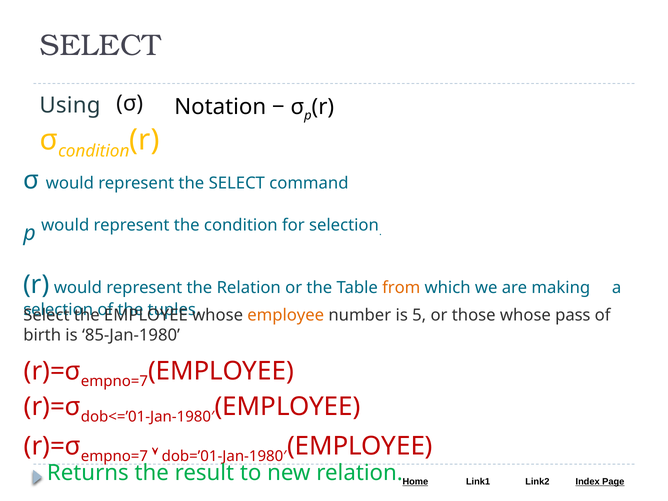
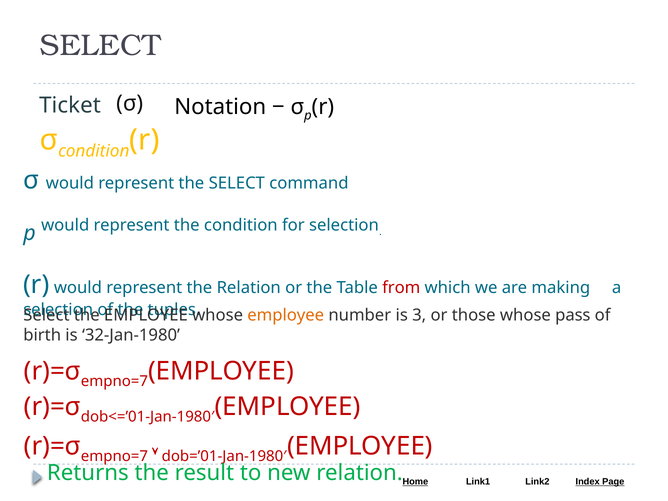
Using: Using -> Ticket
from colour: orange -> red
5: 5 -> 3
85-Jan-1980: 85-Jan-1980 -> 32-Jan-1980
